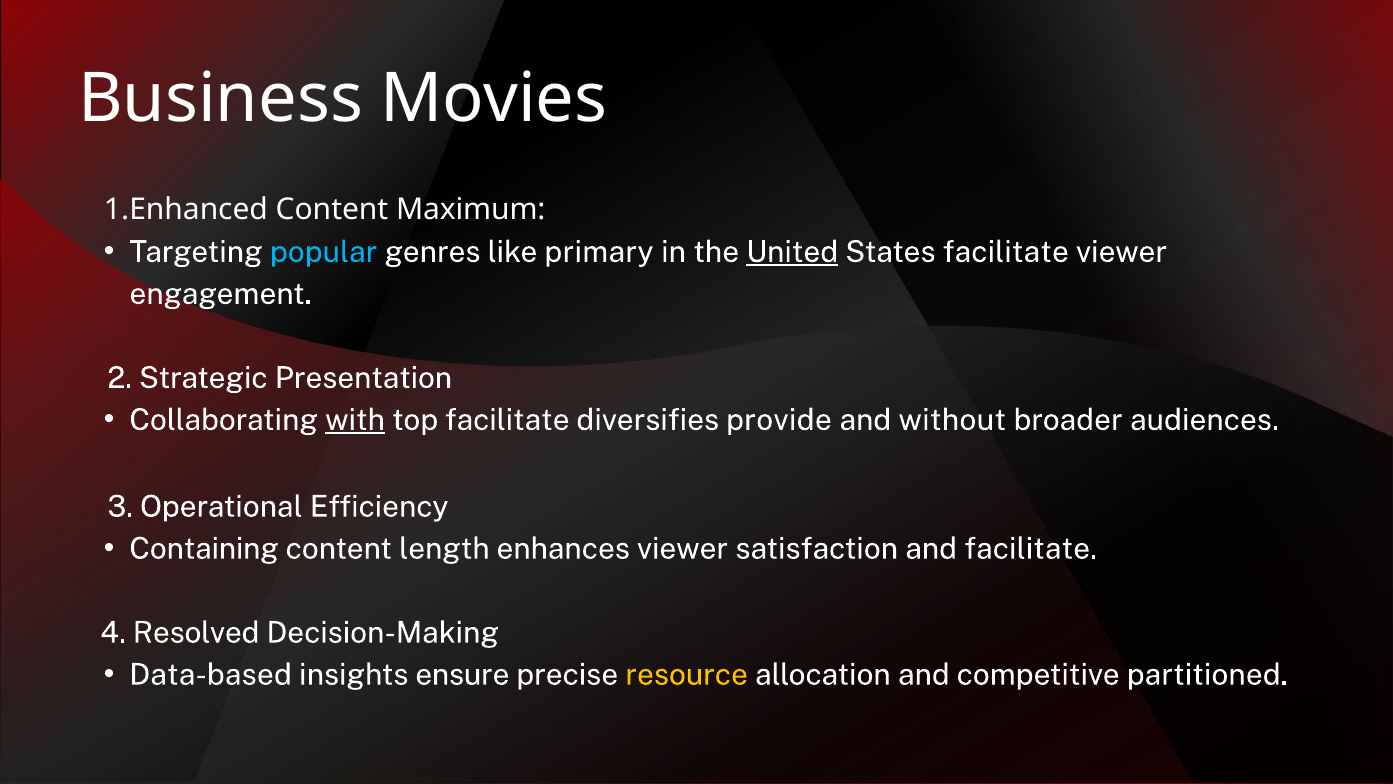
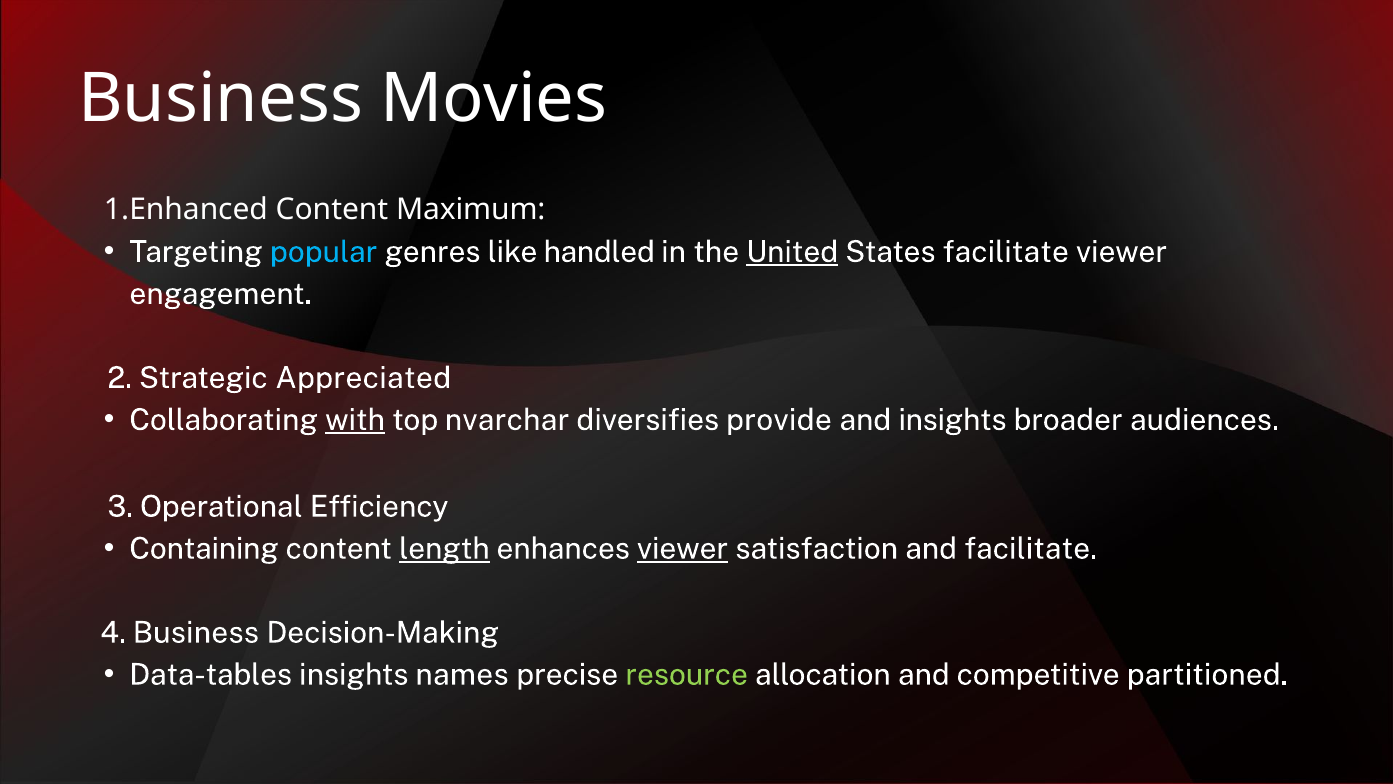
primary: primary -> handled
Presentation: Presentation -> Appreciated
top facilitate: facilitate -> nvarchar
and without: without -> insights
length underline: none -> present
viewer at (683, 548) underline: none -> present
4 Resolved: Resolved -> Business
Data-based: Data-based -> Data-tables
ensure: ensure -> names
resource colour: yellow -> light green
